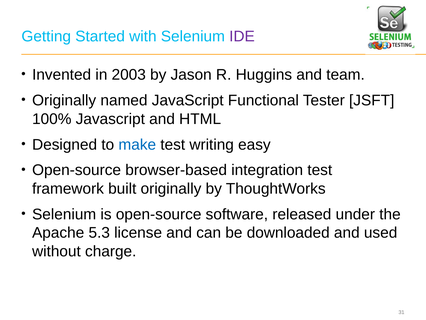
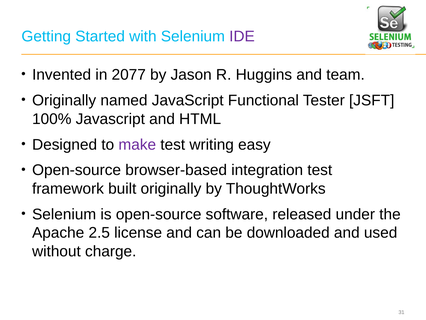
2003: 2003 -> 2077
make colour: blue -> purple
5.3: 5.3 -> 2.5
